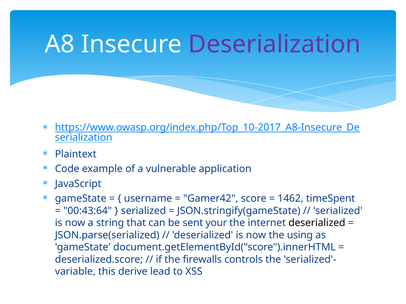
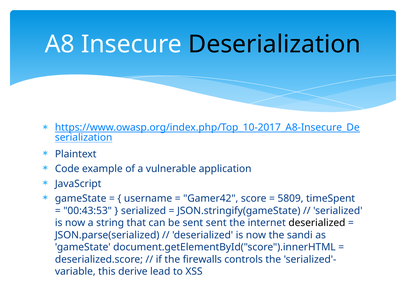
Deserialization colour: purple -> black
1462: 1462 -> 5809
00:43:64: 00:43:64 -> 00:43:53
sent your: your -> sent
using: using -> sandi
